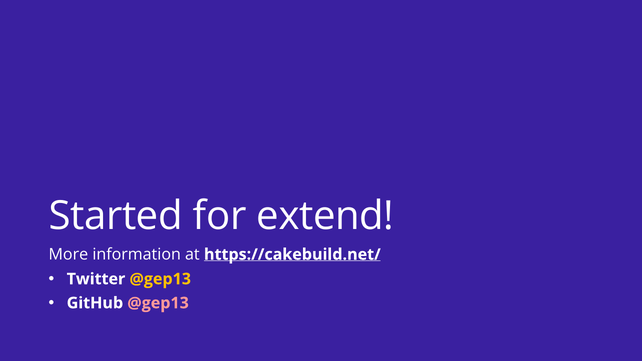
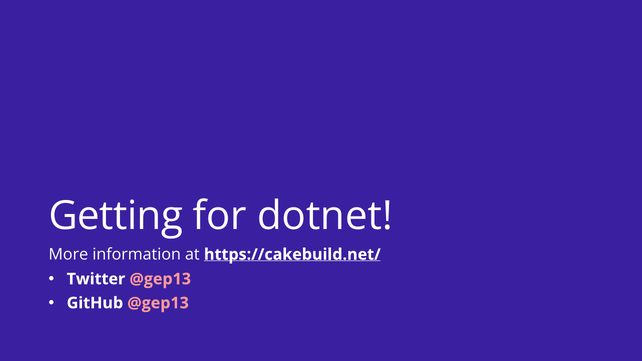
Started: Started -> Getting
extend: extend -> dotnet
@gep13 at (160, 279) colour: yellow -> pink
